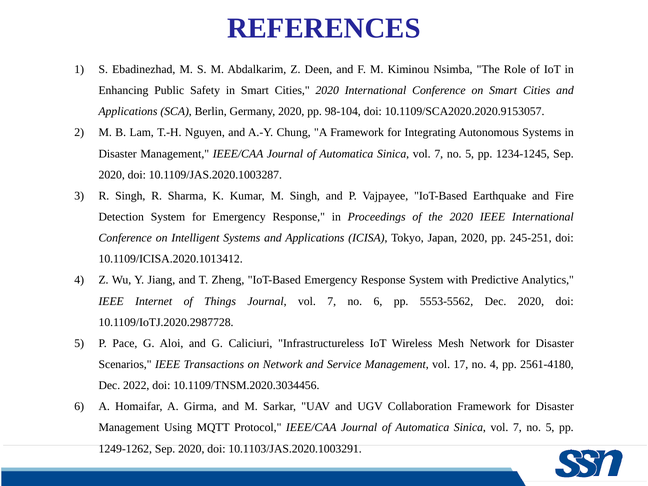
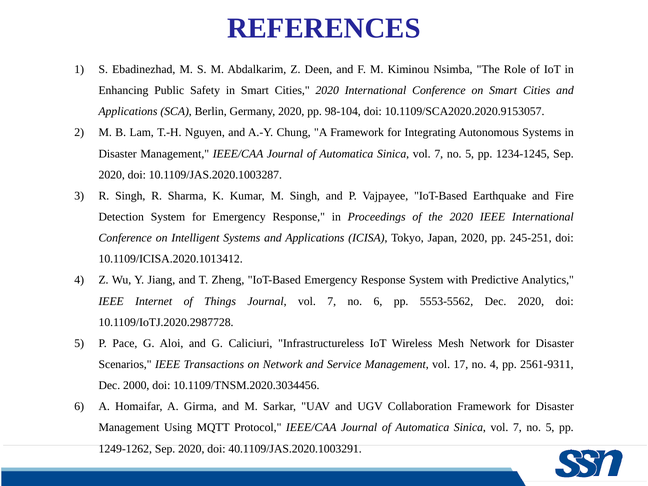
2561-4180: 2561-4180 -> 2561-9311
2022: 2022 -> 2000
10.1103/JAS.2020.1003291: 10.1103/JAS.2020.1003291 -> 40.1109/JAS.2020.1003291
